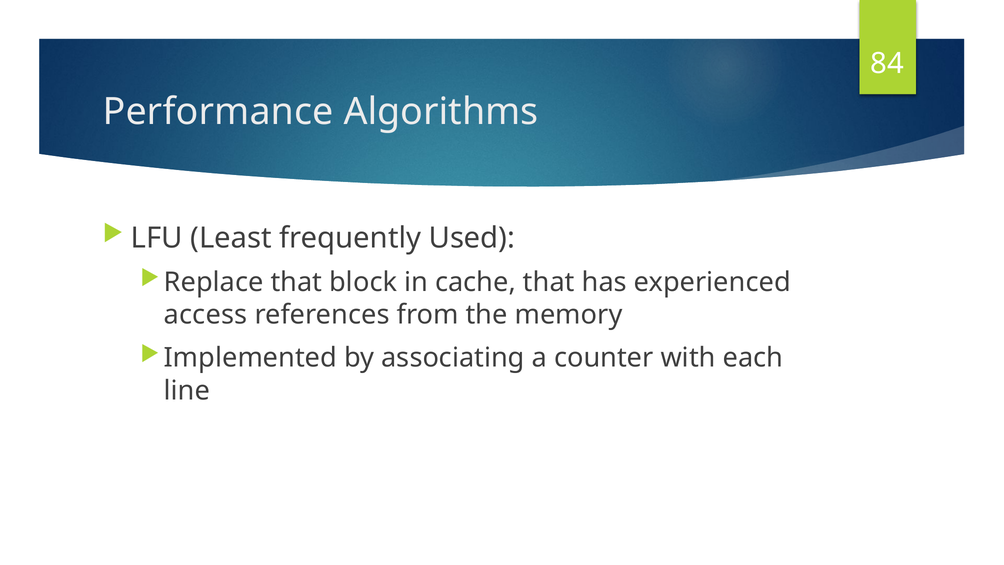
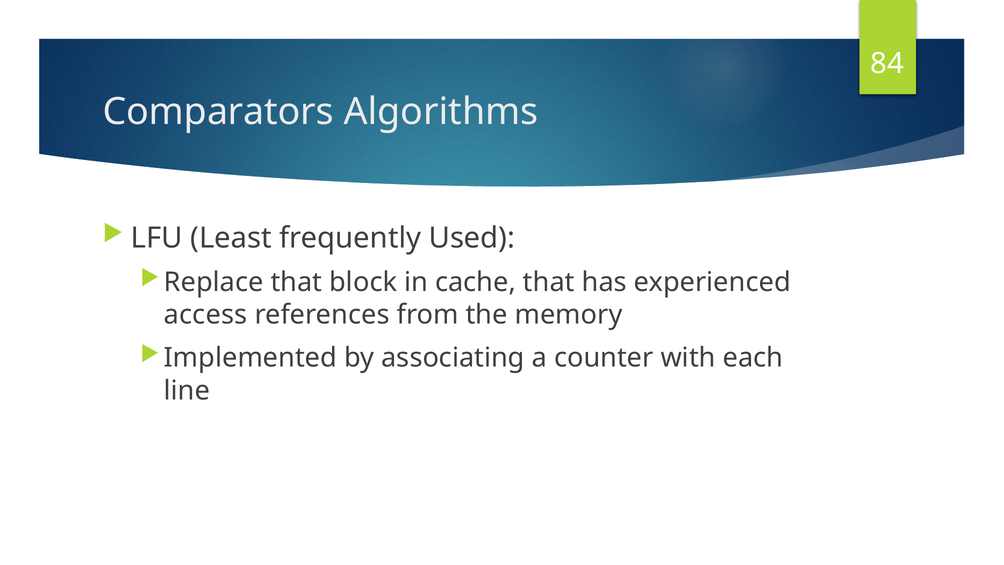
Performance: Performance -> Comparators
